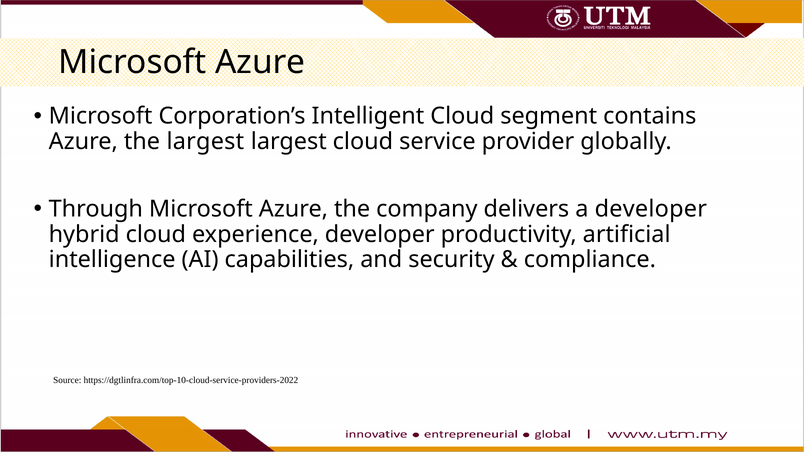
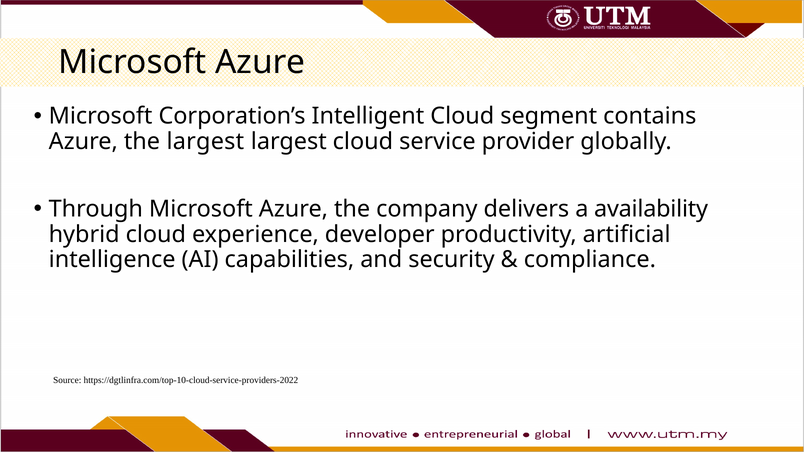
a developer: developer -> availability
